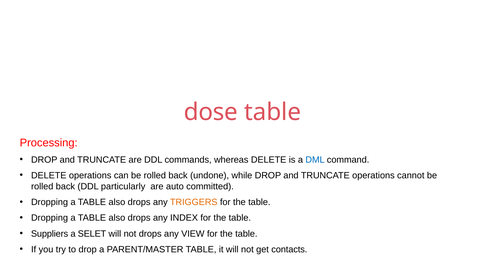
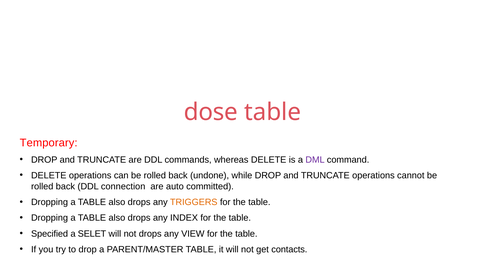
Processing: Processing -> Temporary
DML colour: blue -> purple
particularly: particularly -> connection
Suppliers: Suppliers -> Specified
